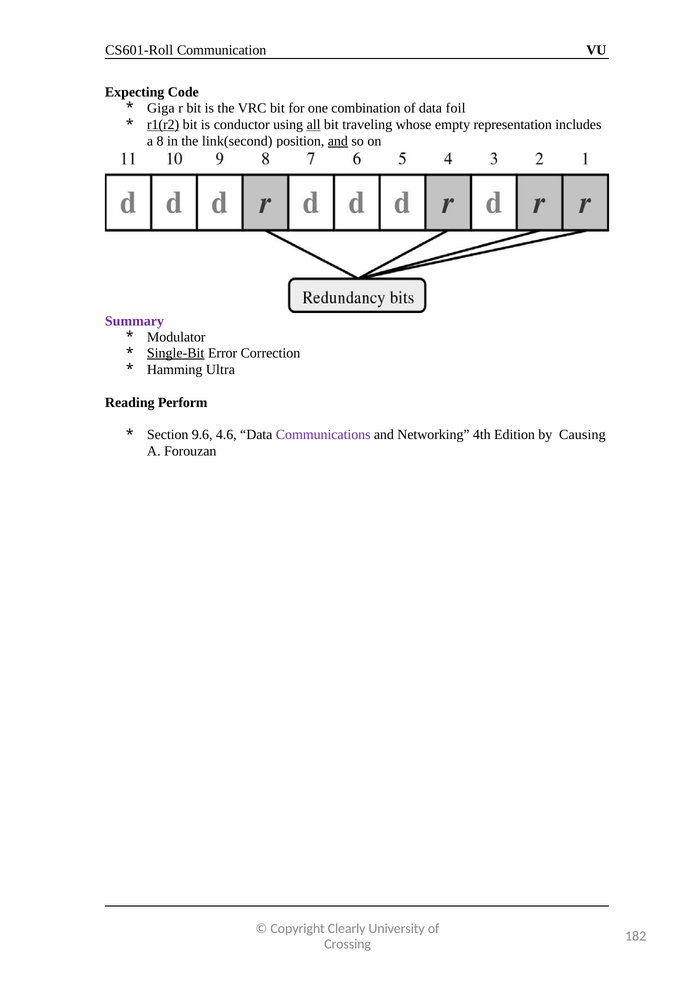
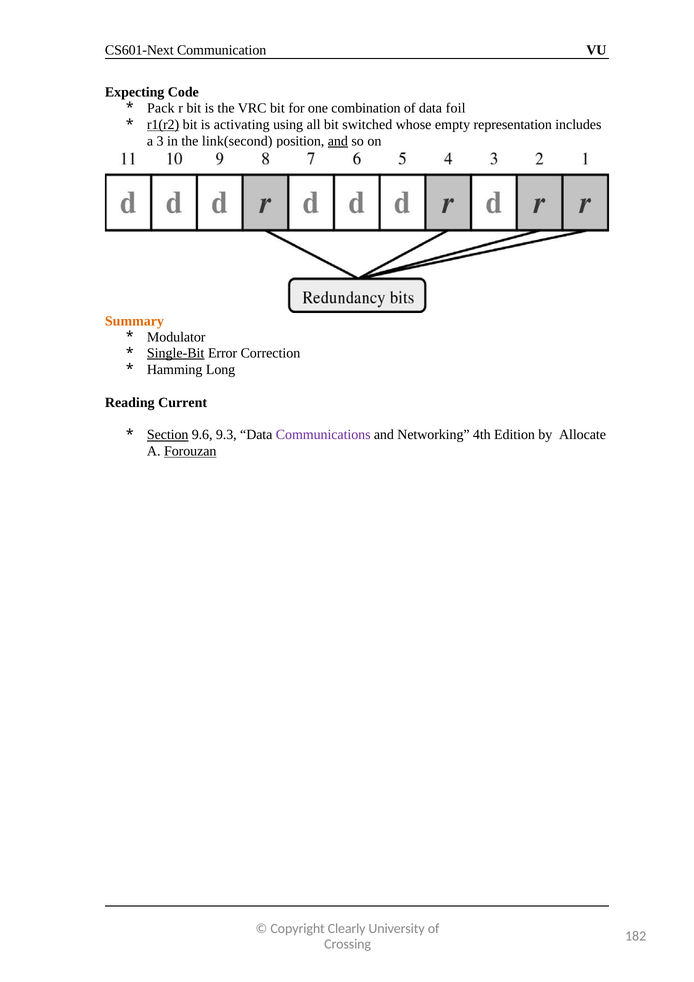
CS601-Roll: CS601-Roll -> CS601-Next
Giga: Giga -> Pack
conductor: conductor -> activating
all underline: present -> none
traveling: traveling -> switched
8: 8 -> 3
Summary colour: purple -> orange
Ultra: Ultra -> Long
Perform: Perform -> Current
Section underline: none -> present
4.6: 4.6 -> 9.3
Causing: Causing -> Allocate
Forouzan underline: none -> present
